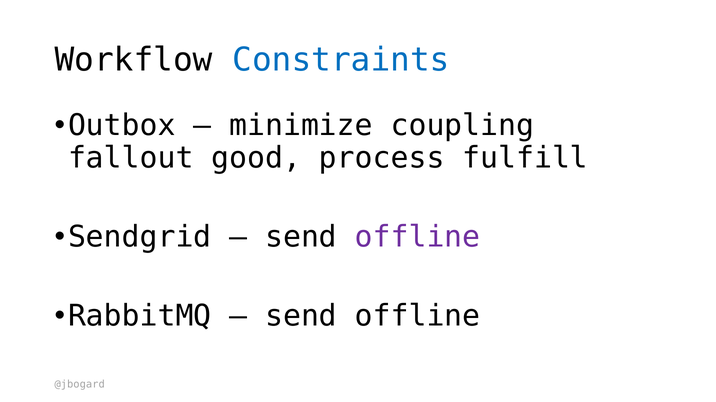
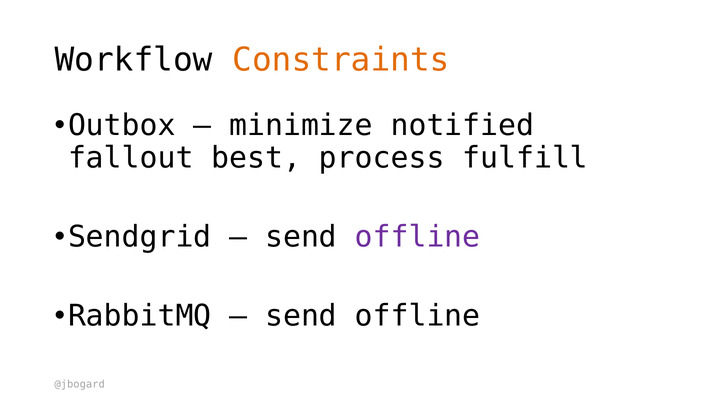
Constraints colour: blue -> orange
coupling: coupling -> notified
good: good -> best
